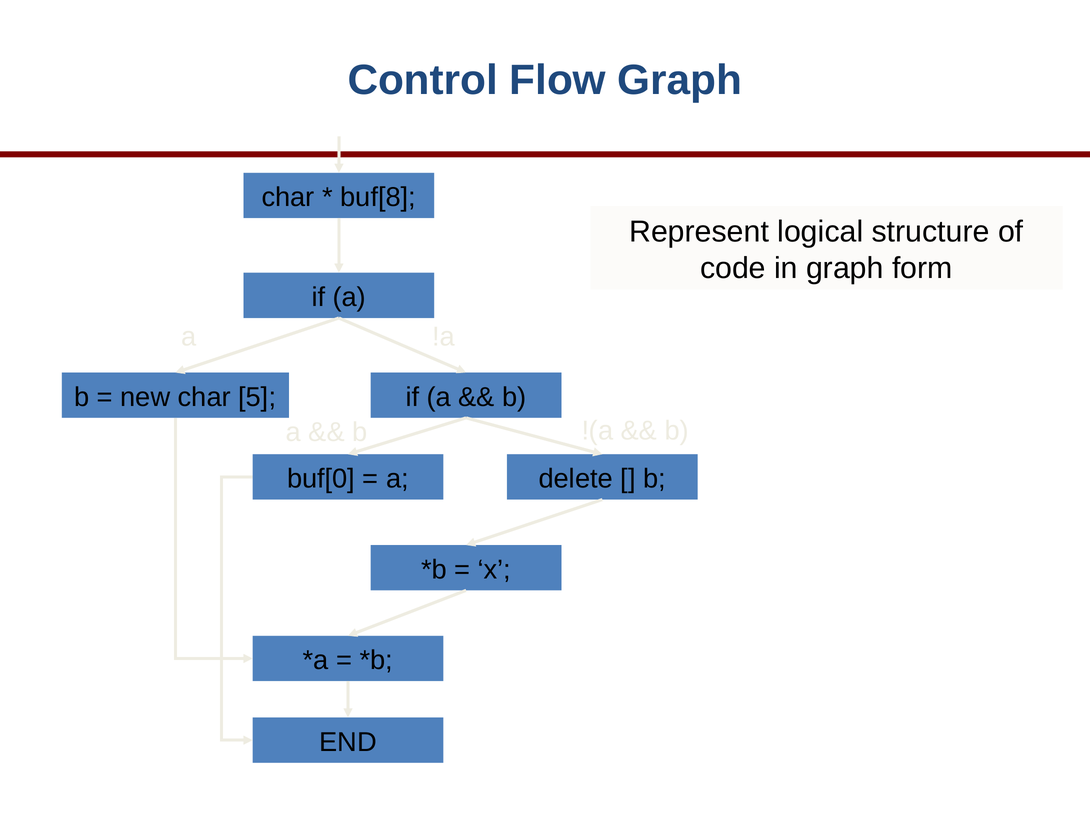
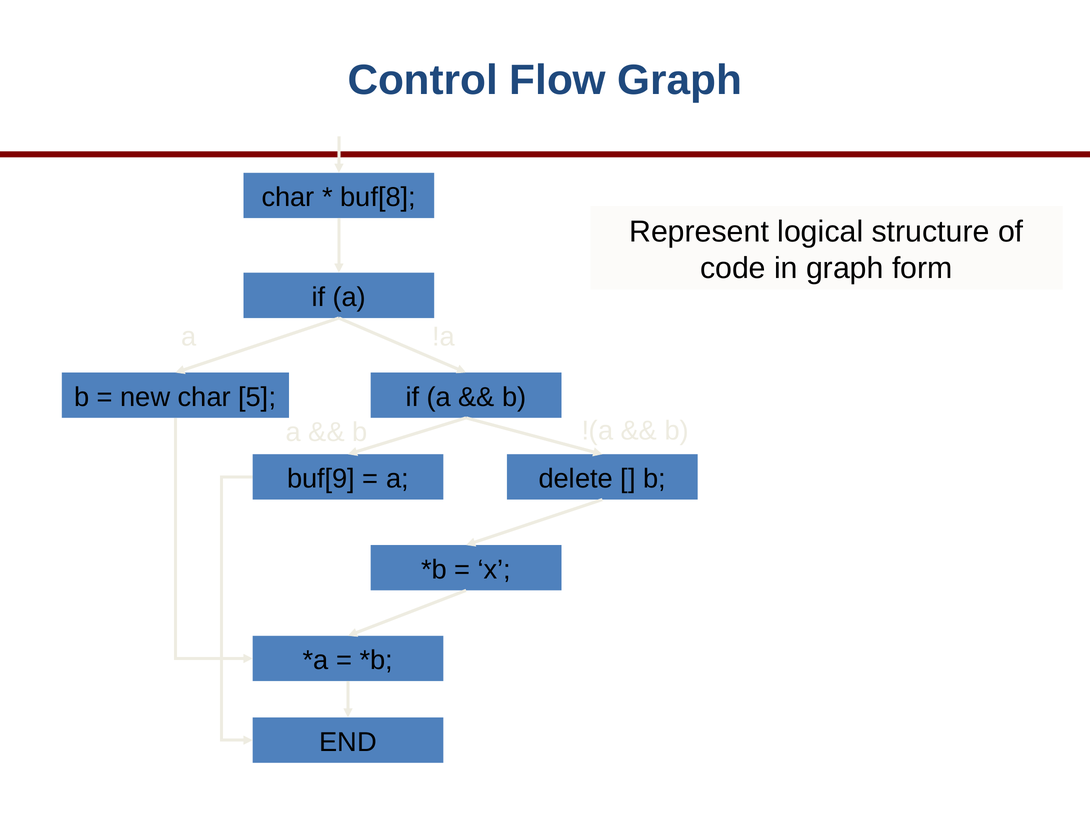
buf[0: buf[0 -> buf[9
